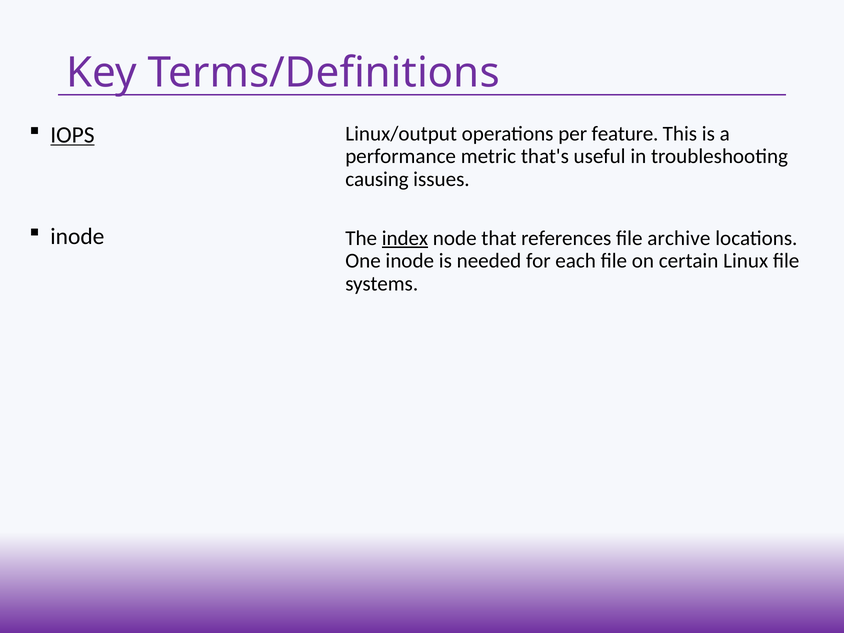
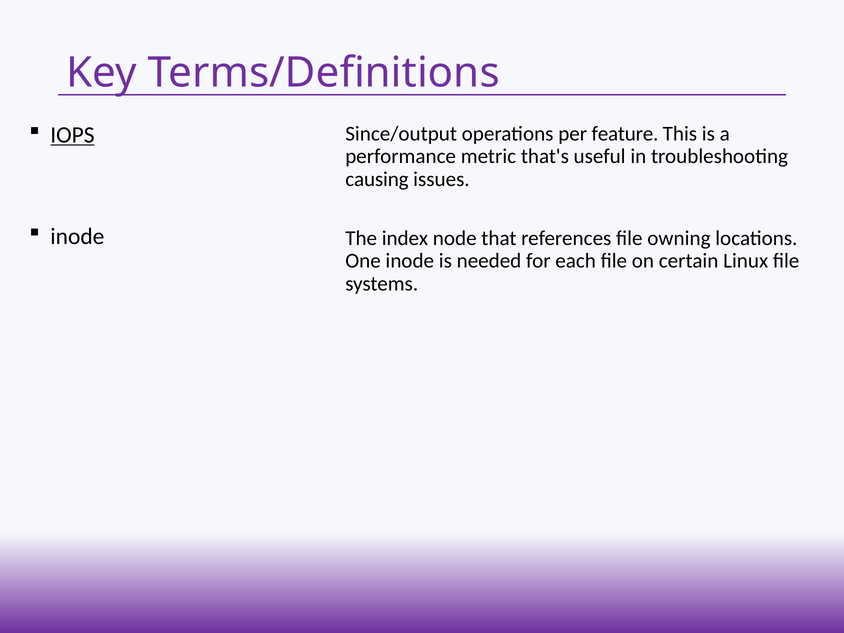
Linux/output: Linux/output -> Since/output
index underline: present -> none
archive: archive -> owning
